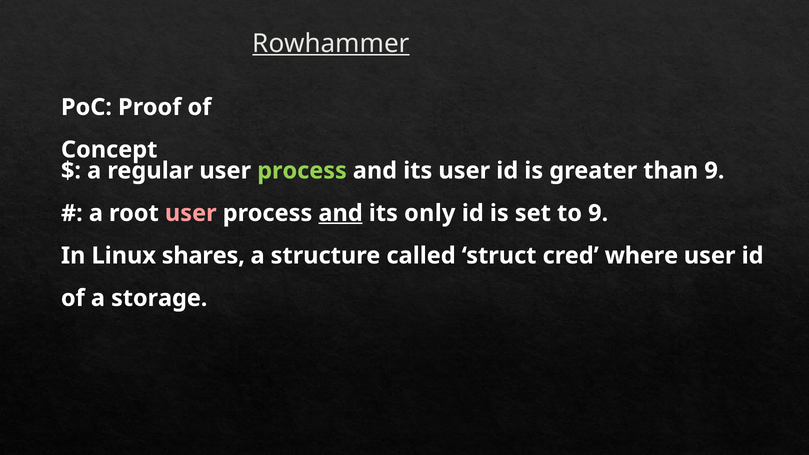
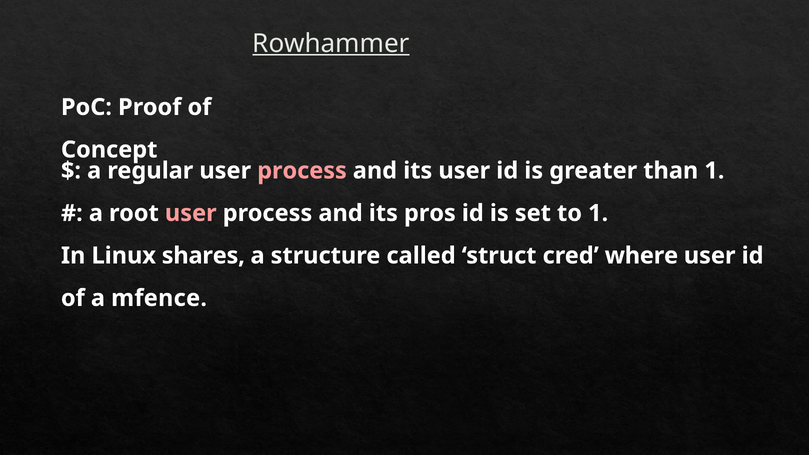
process at (302, 171) colour: light green -> pink
than 9: 9 -> 1
and at (341, 213) underline: present -> none
only: only -> pros
to 9: 9 -> 1
storage: storage -> mfence
